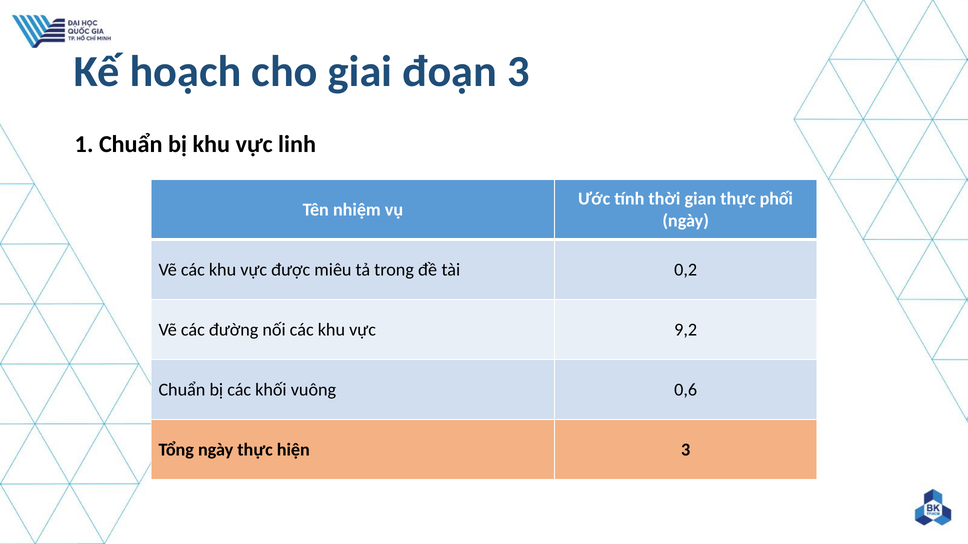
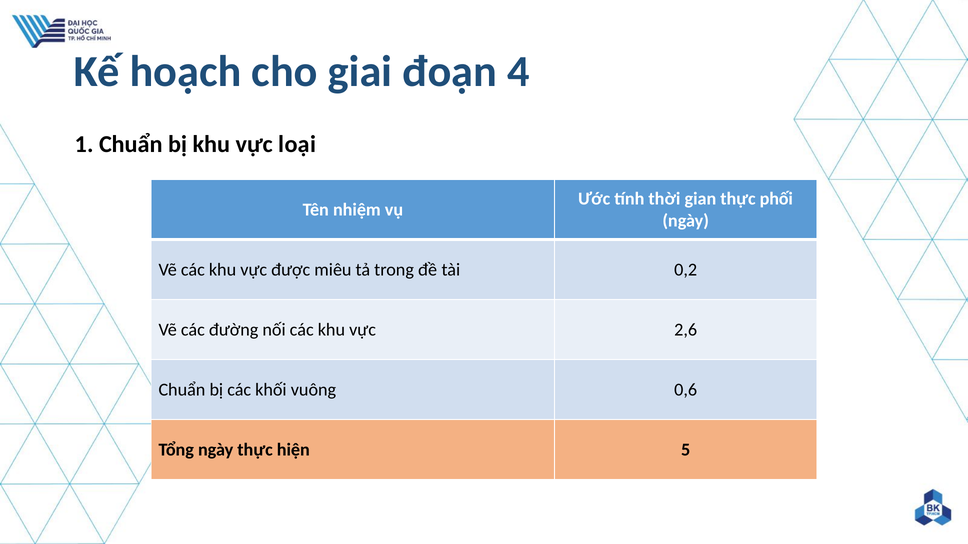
đoạn 3: 3 -> 4
linh: linh -> loại
9,2: 9,2 -> 2,6
hiện 3: 3 -> 5
